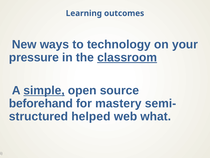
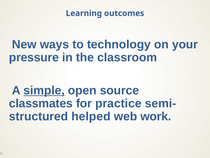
classroom underline: present -> none
beforehand: beforehand -> classmates
mastery: mastery -> practice
what: what -> work
